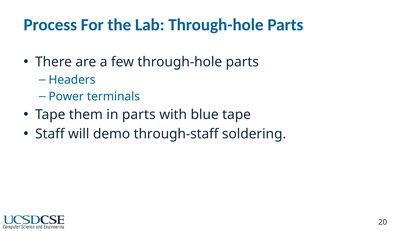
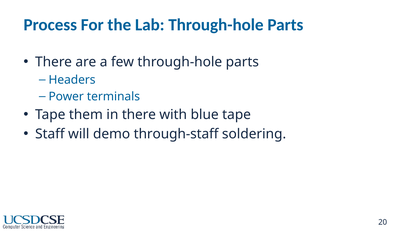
in parts: parts -> there
